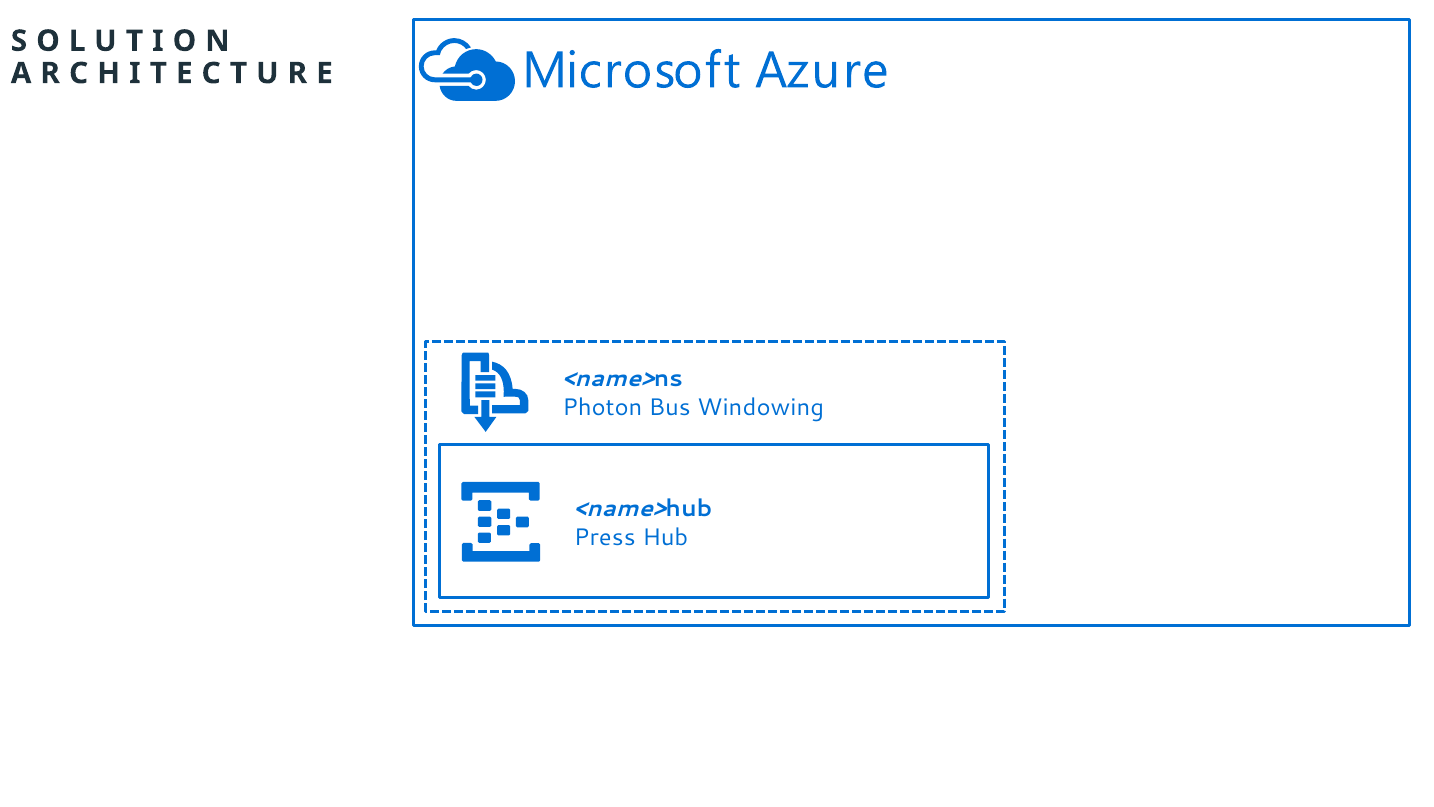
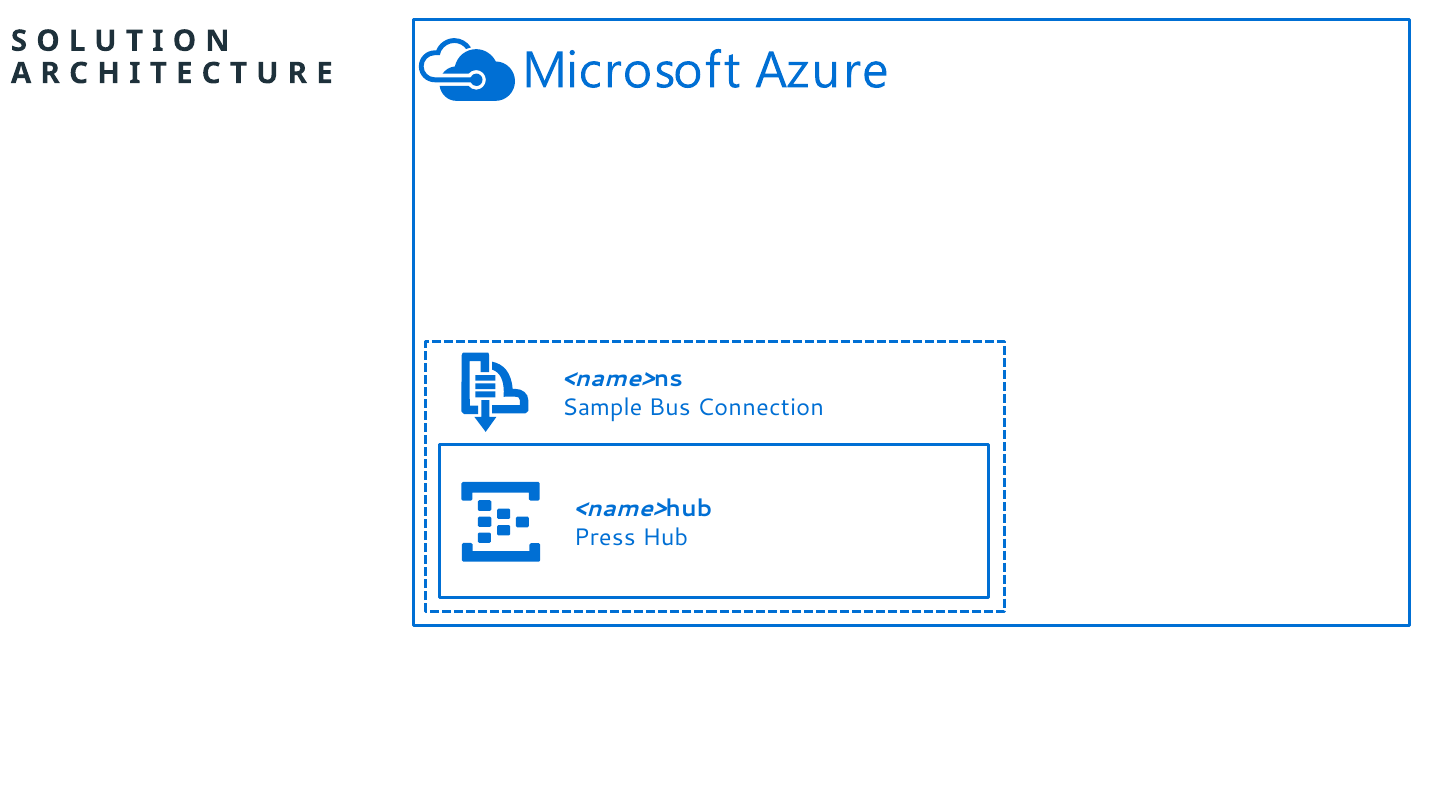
Photon: Photon -> Sample
Windowing: Windowing -> Connection
